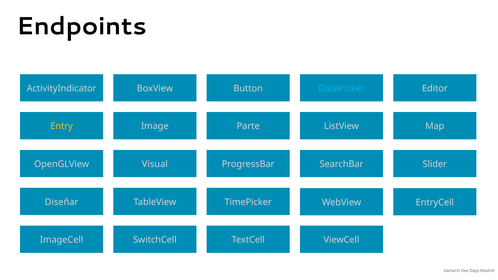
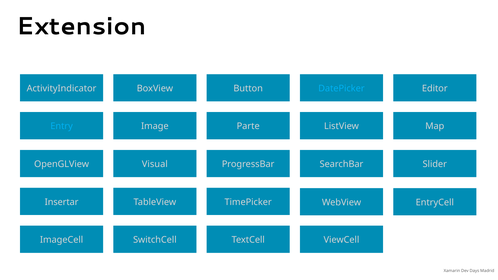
Endpoints: Endpoints -> Extension
Entry colour: yellow -> light blue
Diseñar: Diseñar -> Insertar
